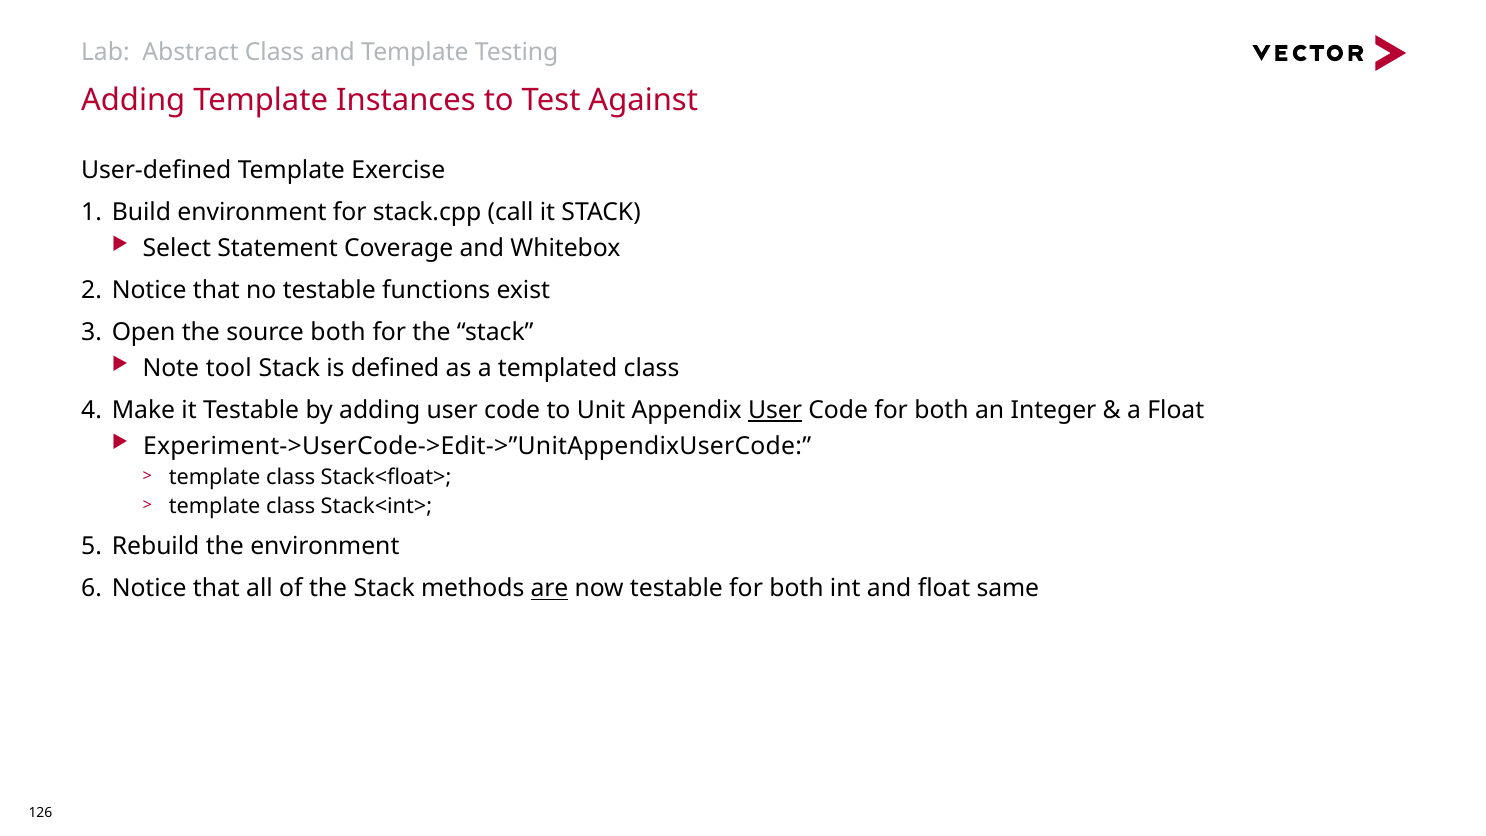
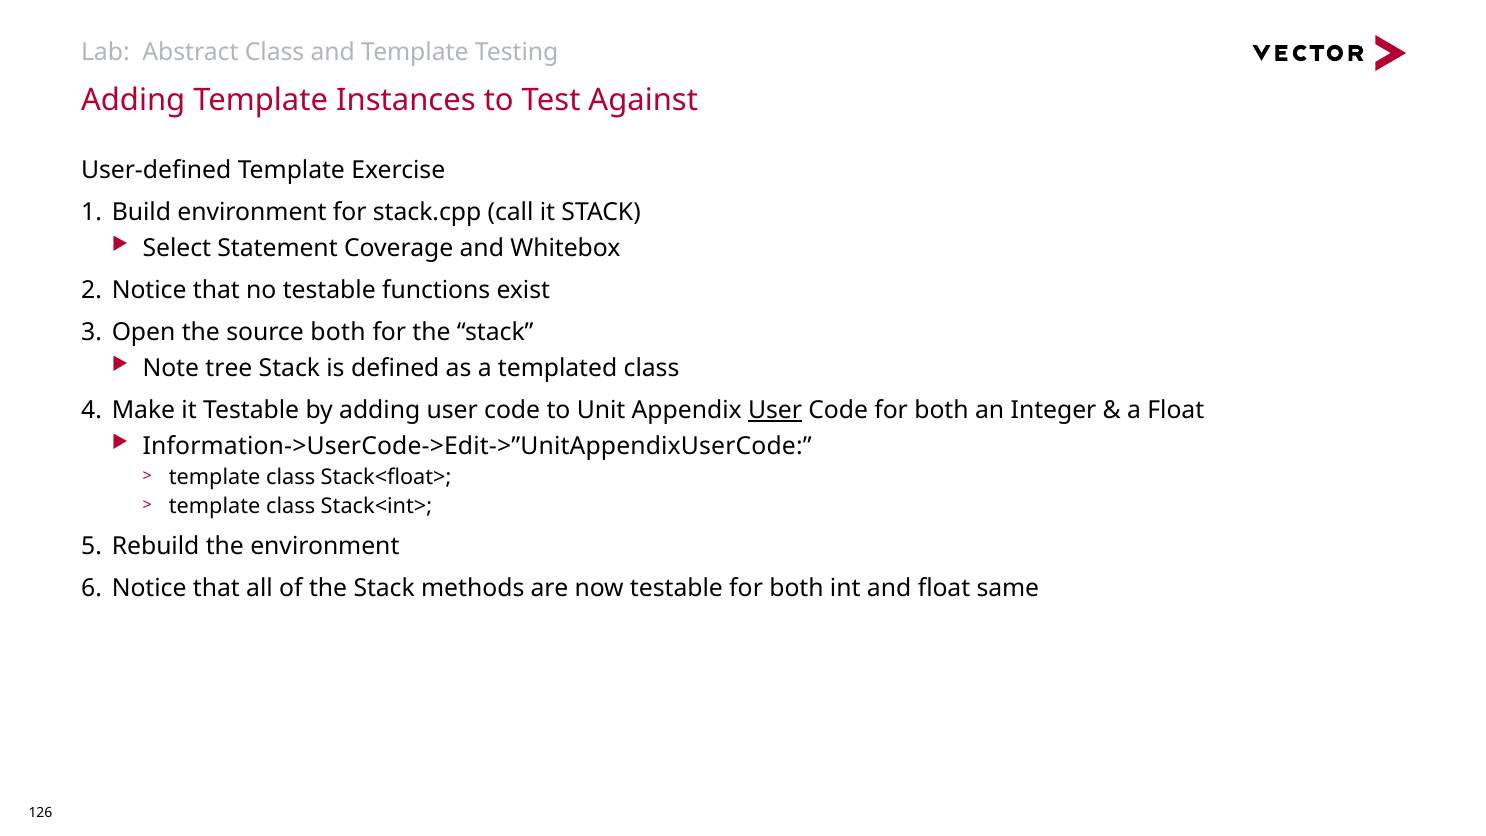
tool: tool -> tree
Experiment->UserCode->Edit->”UnitAppendixUserCode: Experiment->UserCode->Edit->”UnitAppendixUserCode -> Information->UserCode->Edit->”UnitAppendixUserCode
are underline: present -> none
